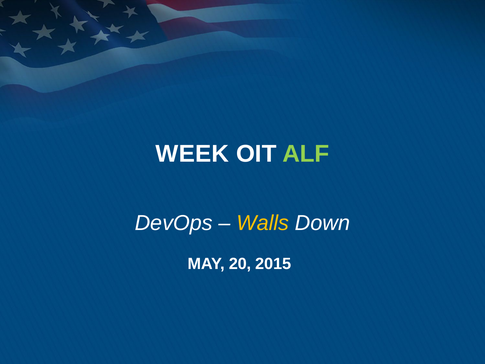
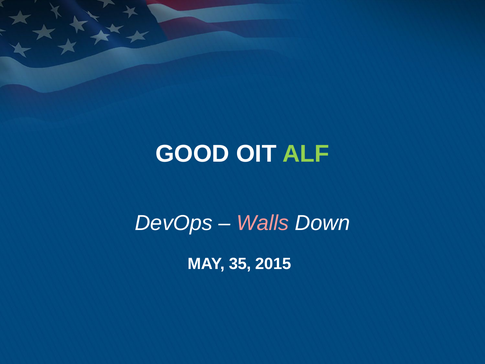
WEEK: WEEK -> GOOD
Walls colour: yellow -> pink
20: 20 -> 35
